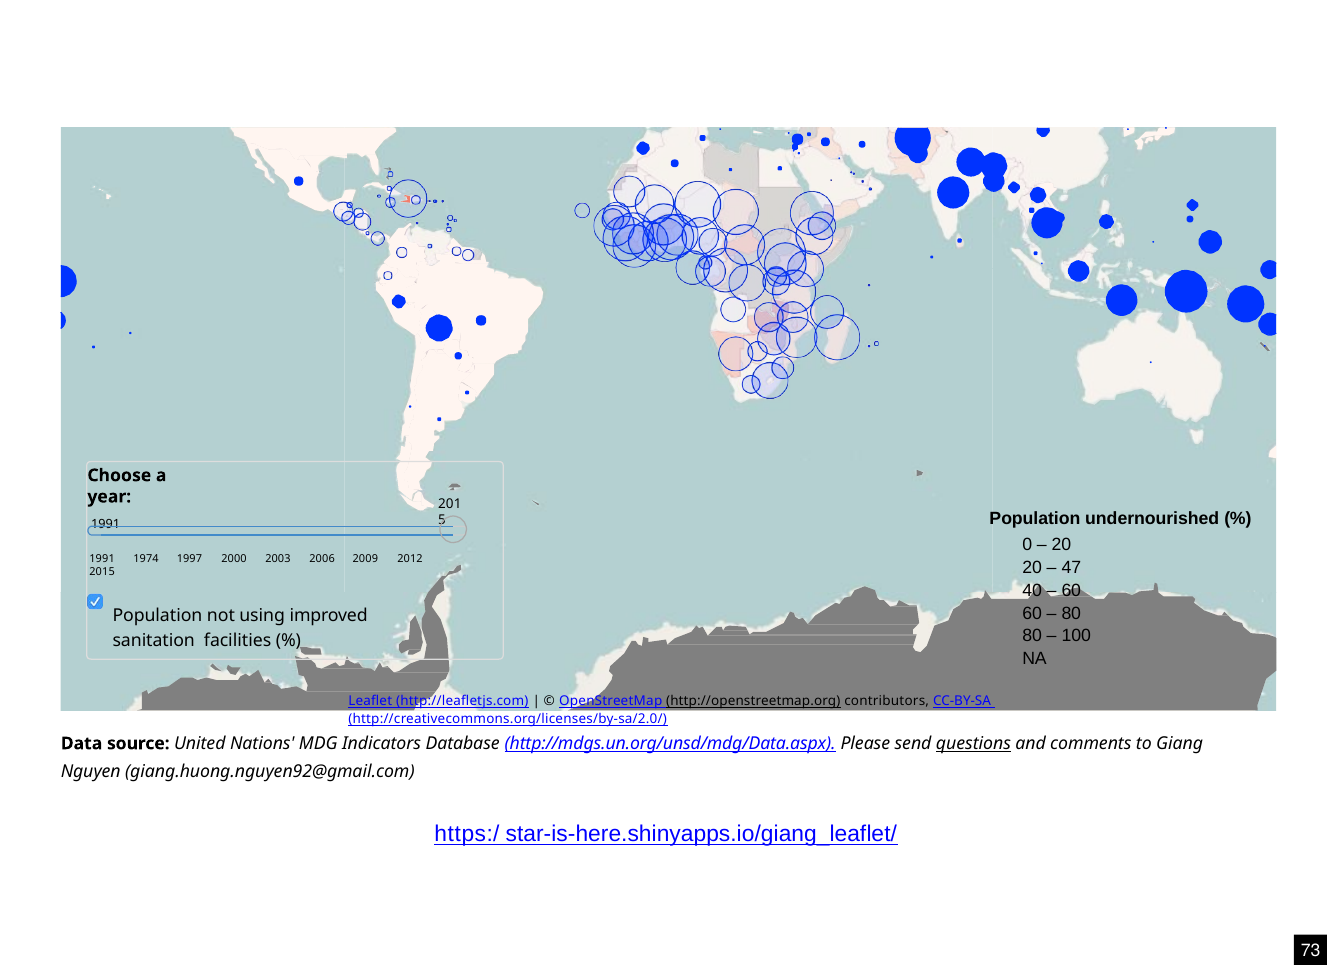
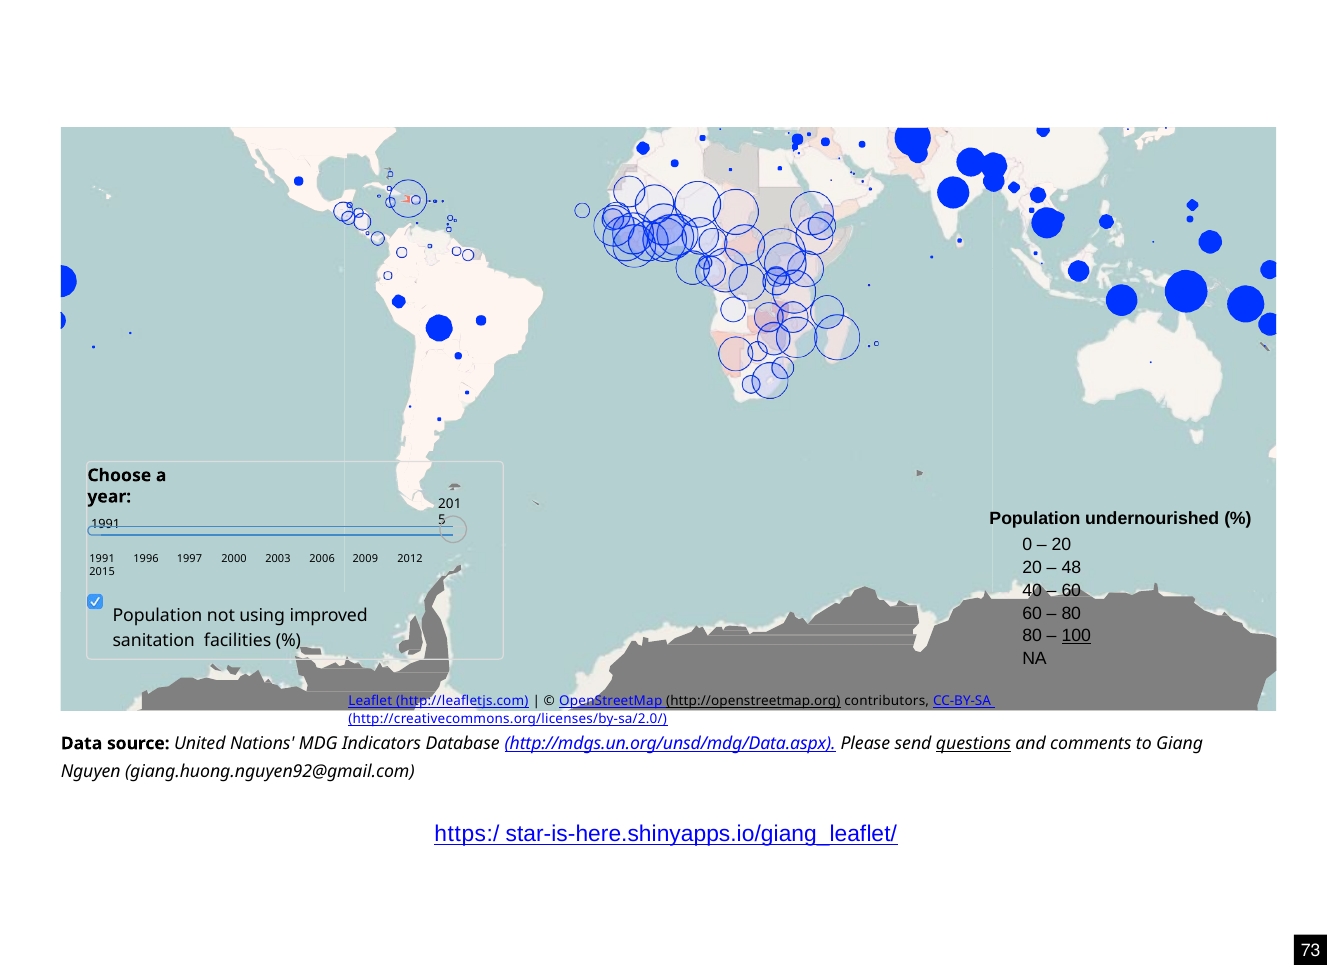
1974: 1974 -> 1996
47: 47 -> 48
100 underline: none -> present
